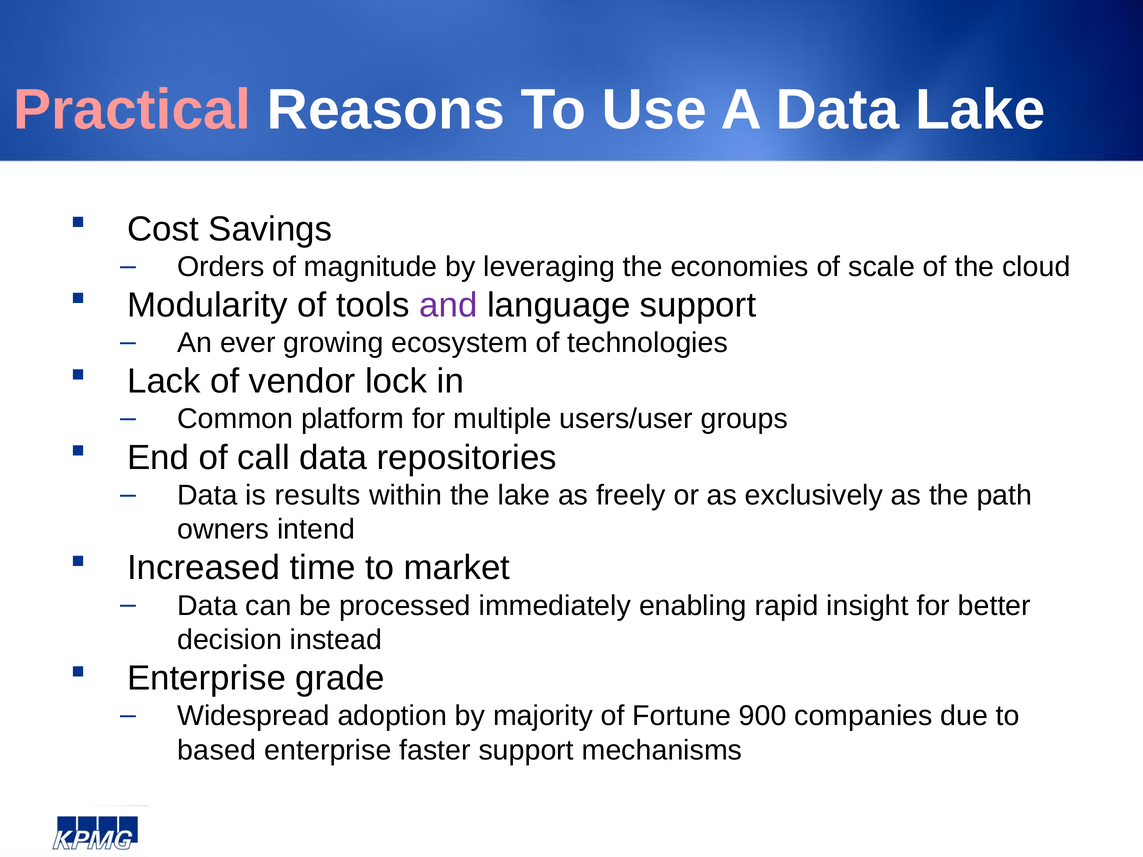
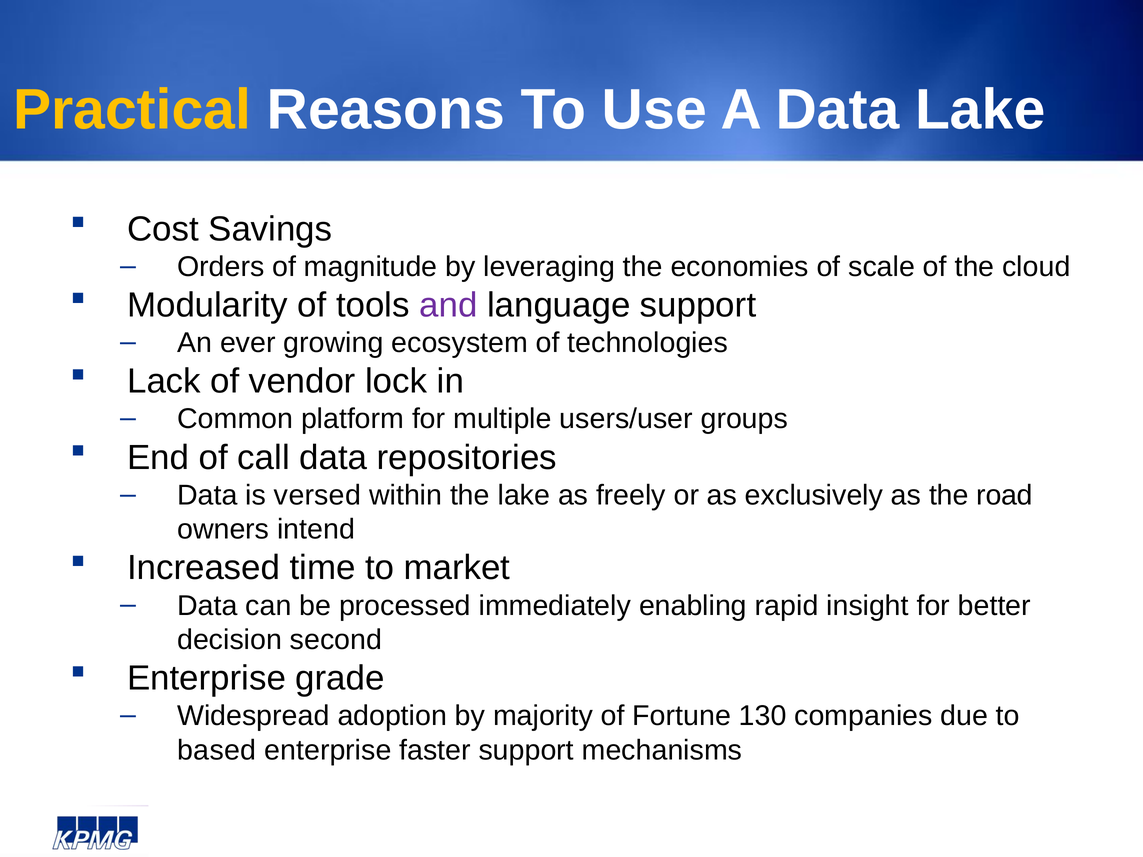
Practical colour: pink -> yellow
results: results -> versed
path: path -> road
instead: instead -> second
900: 900 -> 130
